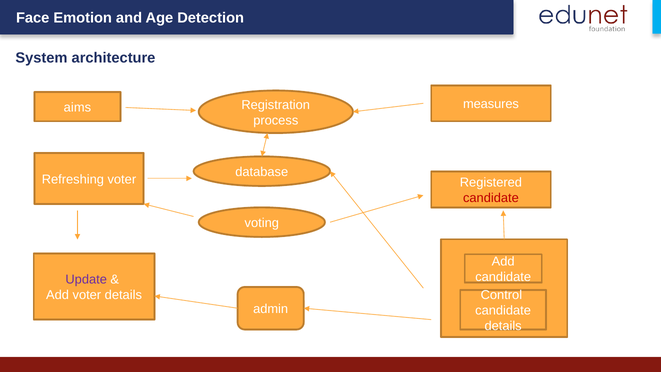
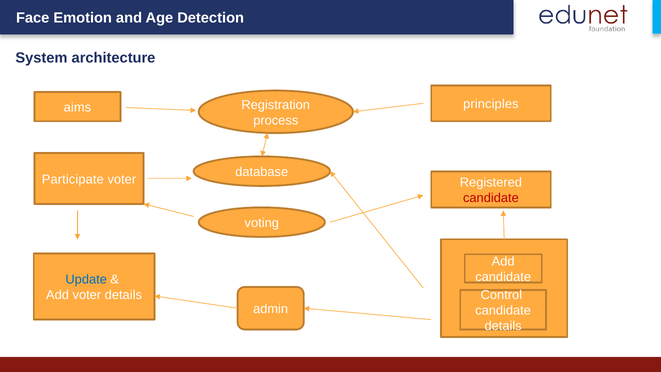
measures: measures -> principles
Refreshing: Refreshing -> Participate
Update colour: purple -> blue
